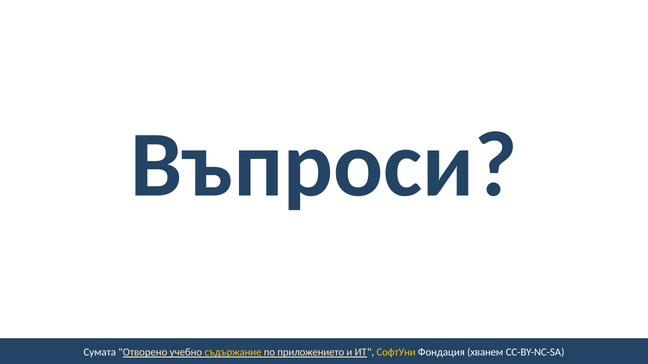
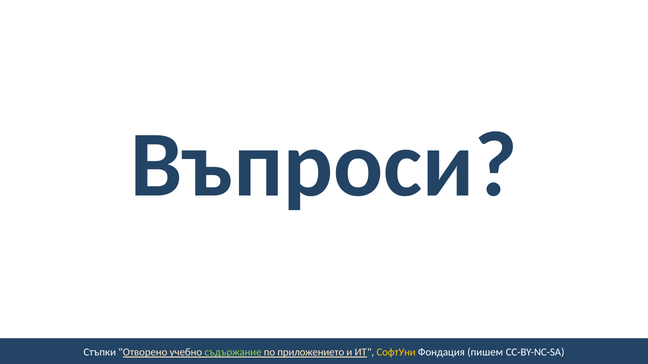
Сумата: Сумата -> Стъпки
съдържание colour: yellow -> light green
хванем: хванем -> пишем
